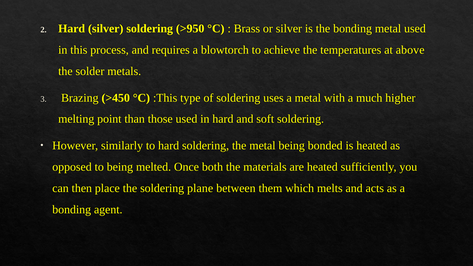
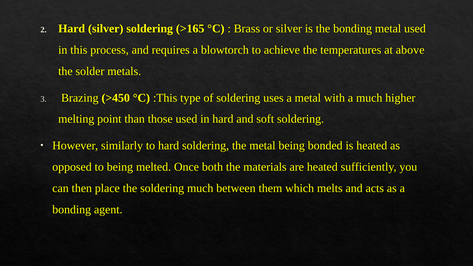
>950: >950 -> >165
soldering plane: plane -> much
